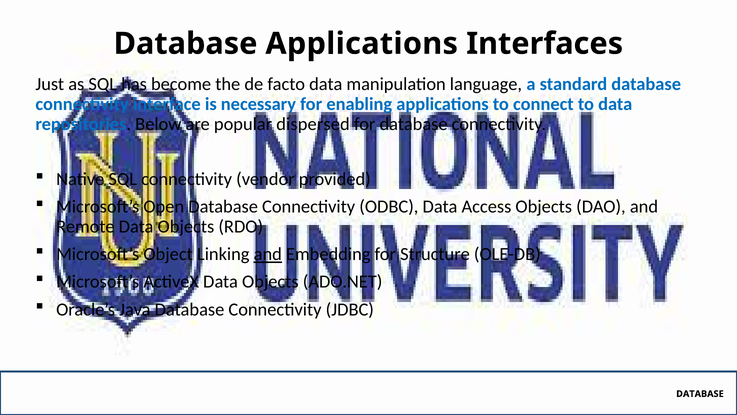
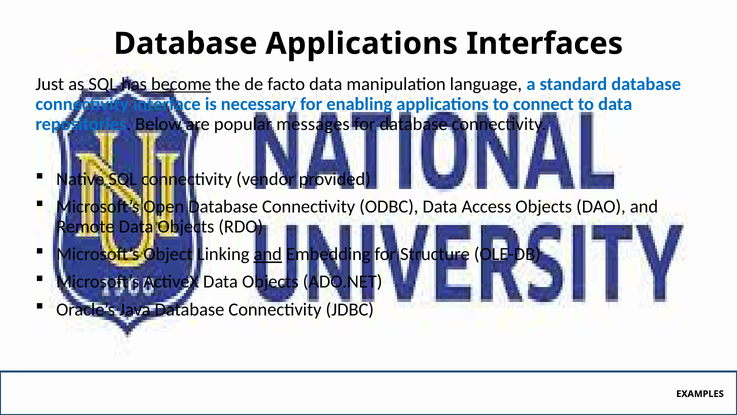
become underline: none -> present
dispersed: dispersed -> messages
DATABASE at (700, 393): DATABASE -> EXAMPLES
